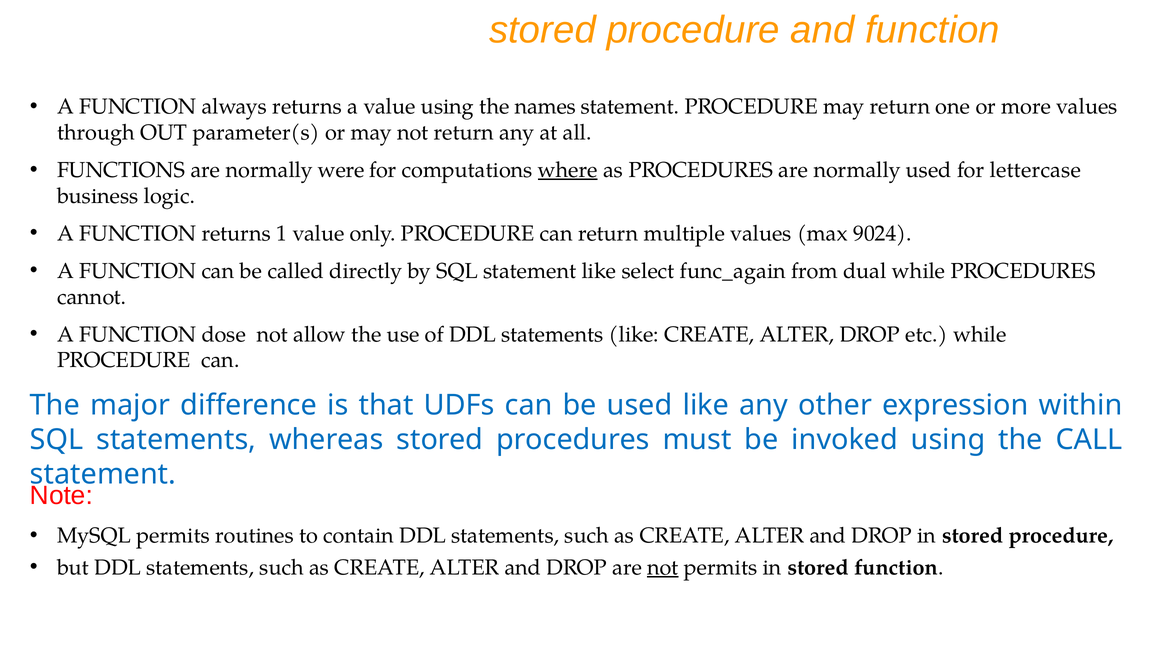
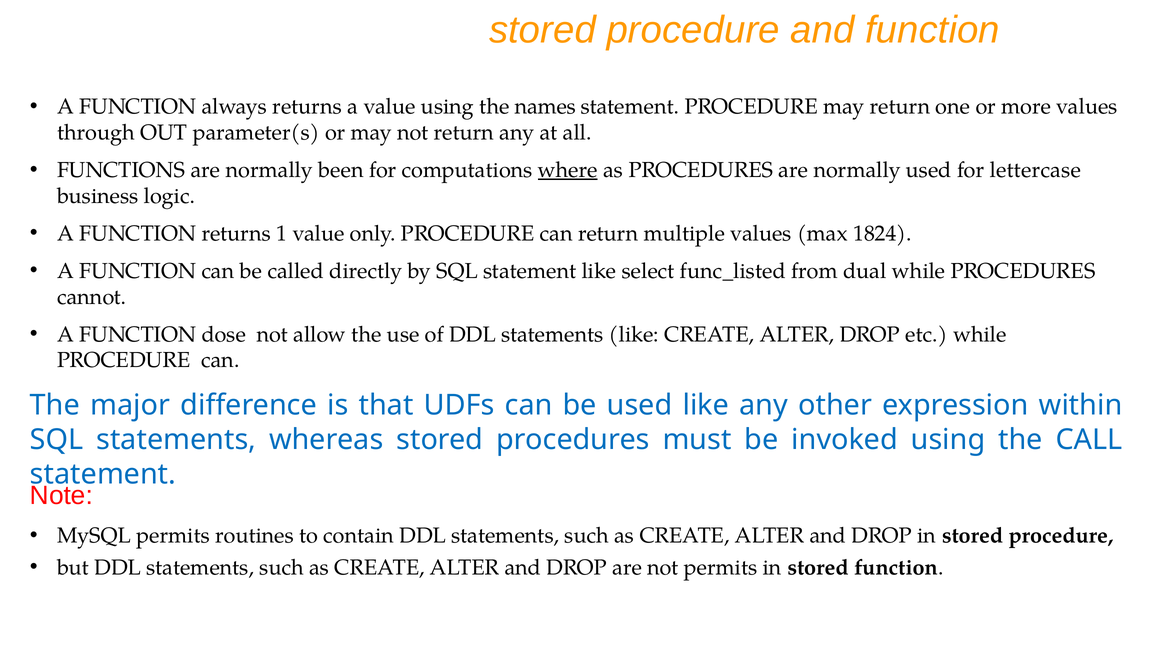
were: were -> been
9024: 9024 -> 1824
func_again: func_again -> func_listed
not at (663, 567) underline: present -> none
